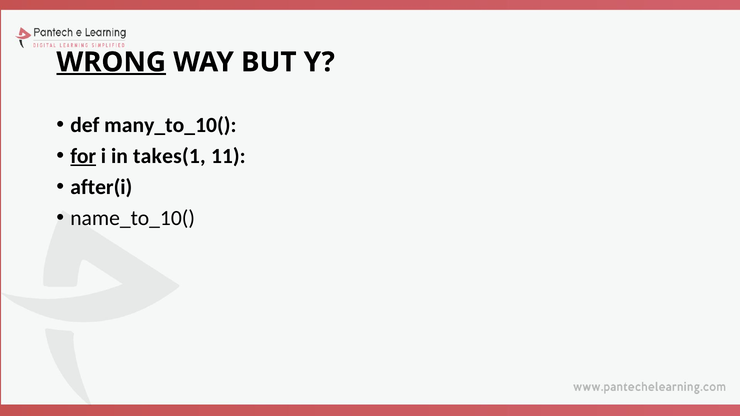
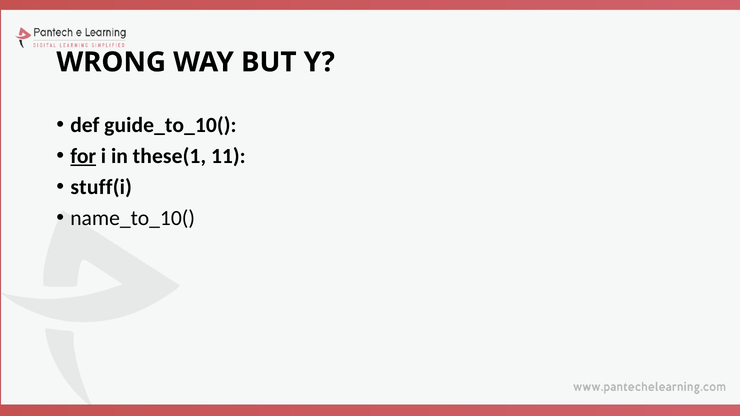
WRONG underline: present -> none
many_to_10(: many_to_10( -> guide_to_10(
takes(1: takes(1 -> these(1
after(i: after(i -> stuff(i
